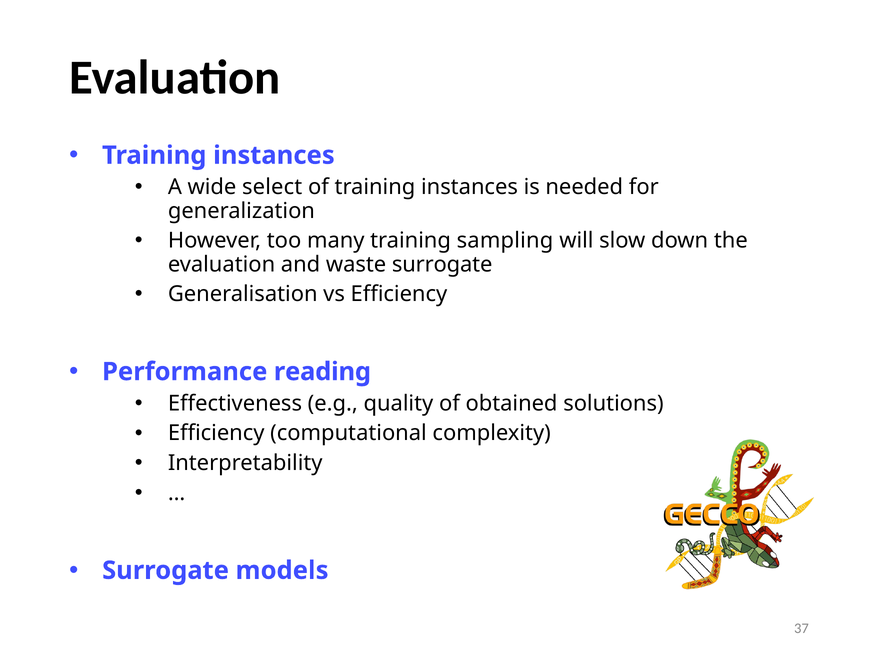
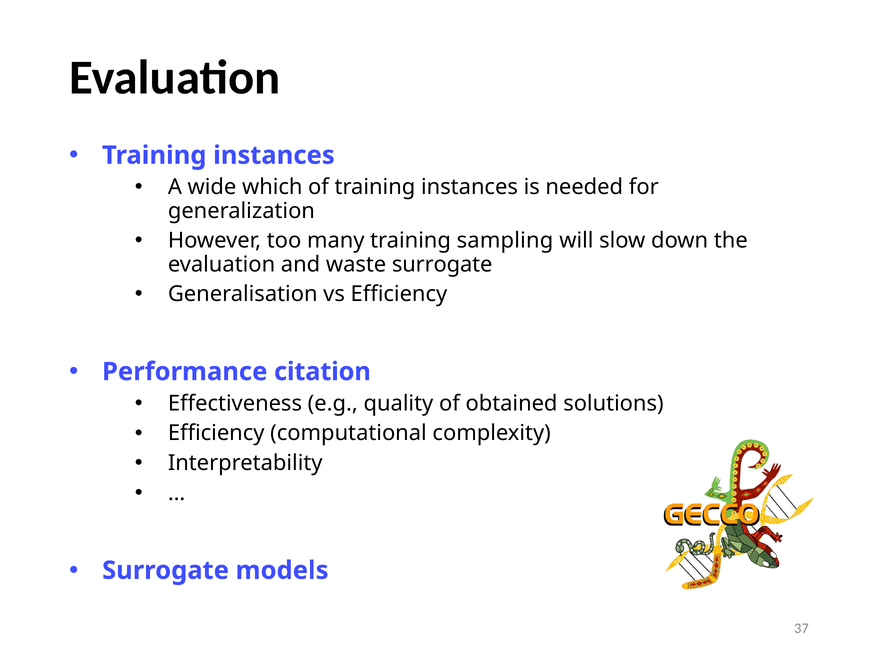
select: select -> which
reading: reading -> citation
